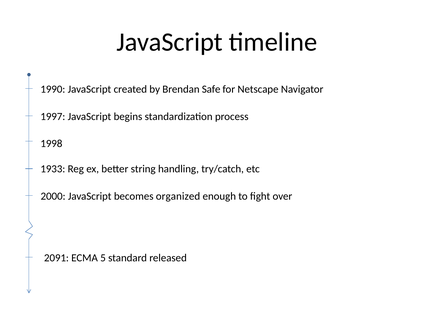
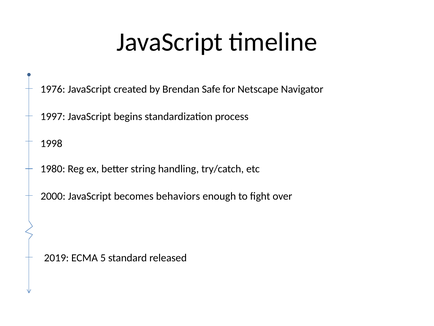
1990: 1990 -> 1976
1933: 1933 -> 1980
organized: organized -> behaviors
2091: 2091 -> 2019
